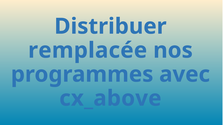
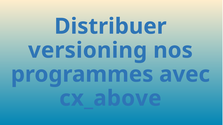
remplacée: remplacée -> versioning
